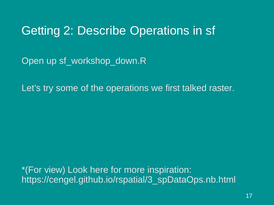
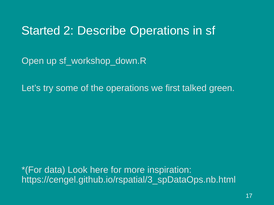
Getting: Getting -> Started
raster: raster -> green
view: view -> data
